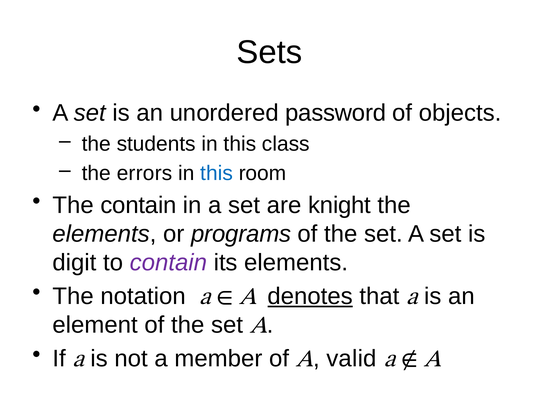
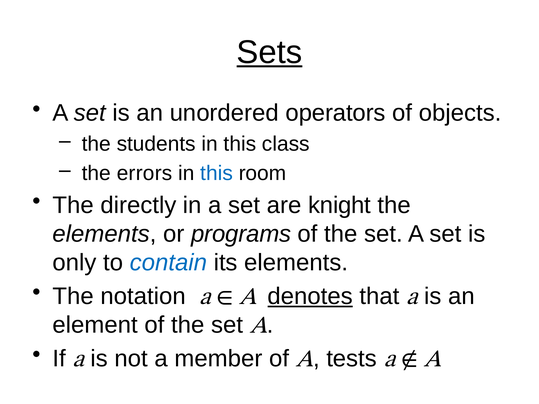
Sets underline: none -> present
password: password -> operators
The contain: contain -> directly
digit: digit -> only
contain at (168, 263) colour: purple -> blue
valid: valid -> tests
